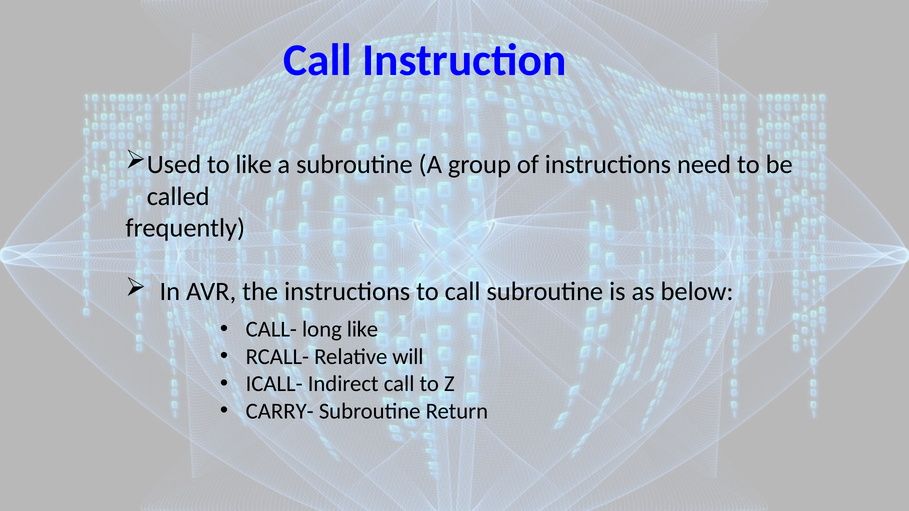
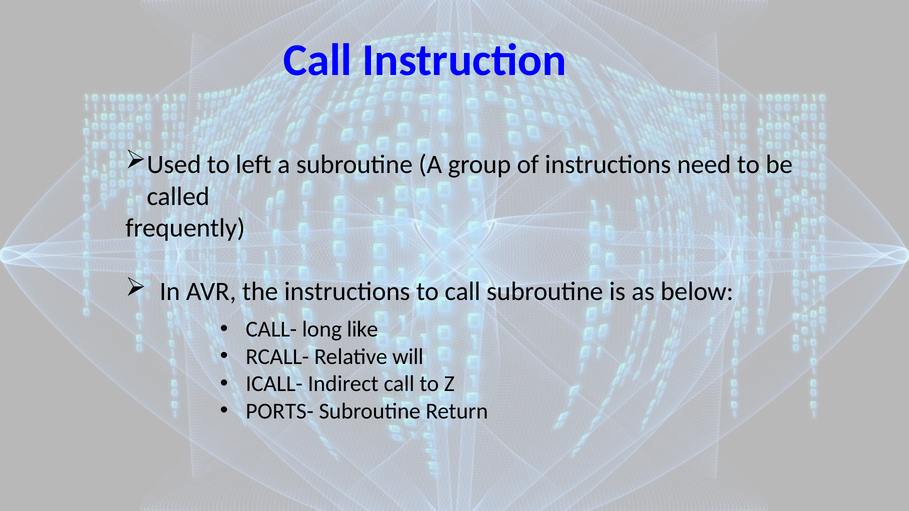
to like: like -> left
CARRY-: CARRY- -> PORTS-
